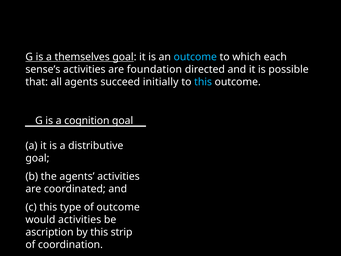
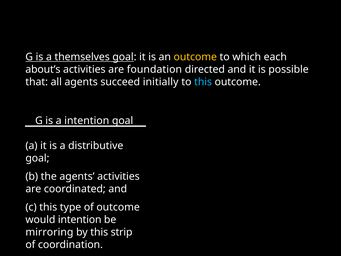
outcome at (195, 57) colour: light blue -> yellow
sense’s: sense’s -> about’s
a cognition: cognition -> intention
would activities: activities -> intention
ascription: ascription -> mirroring
